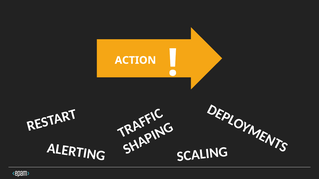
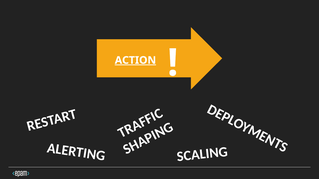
ACTION underline: none -> present
